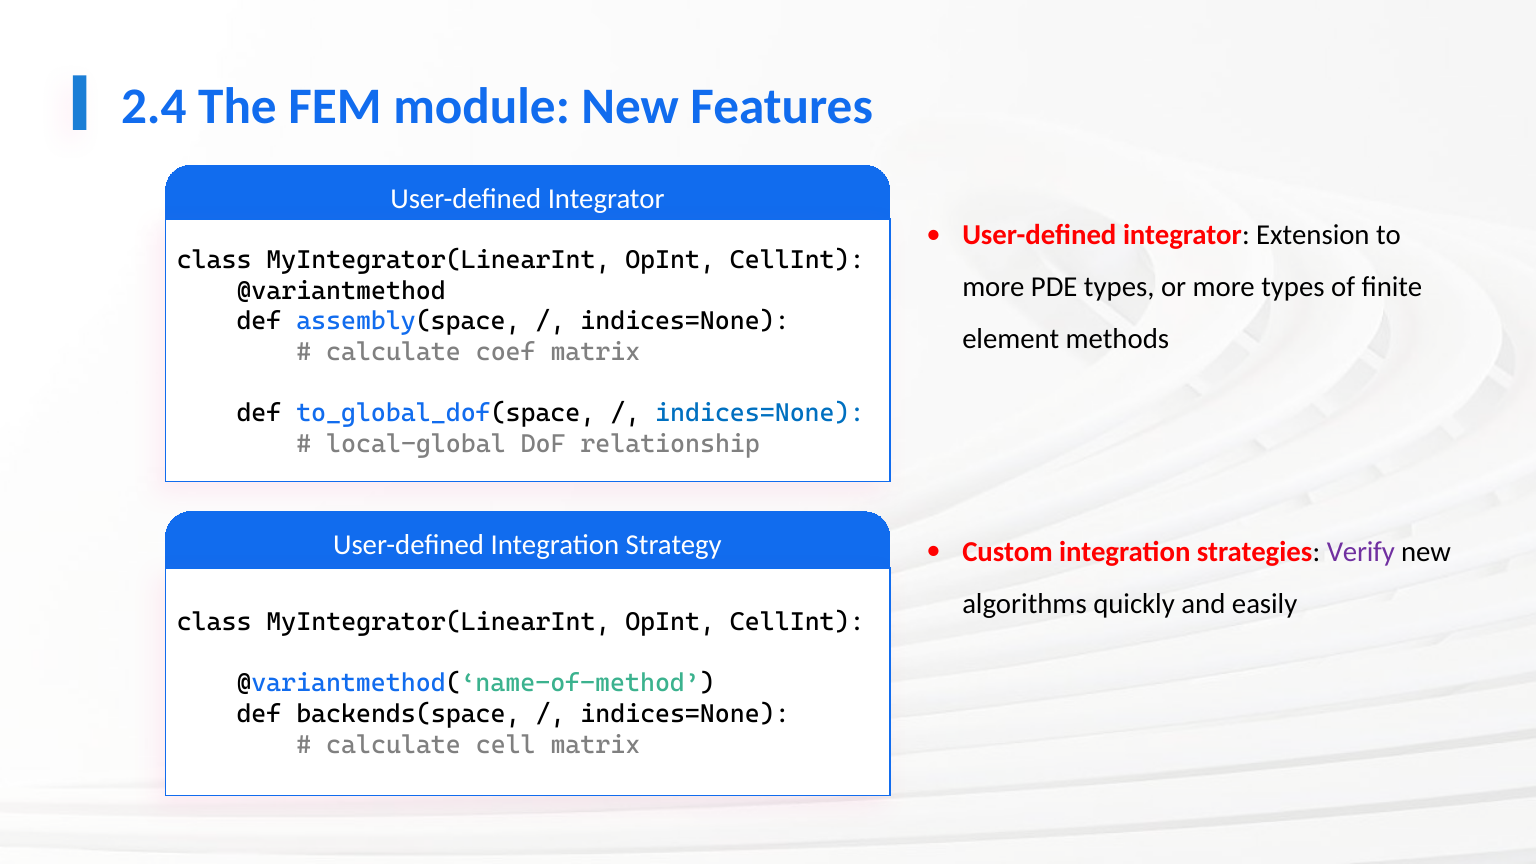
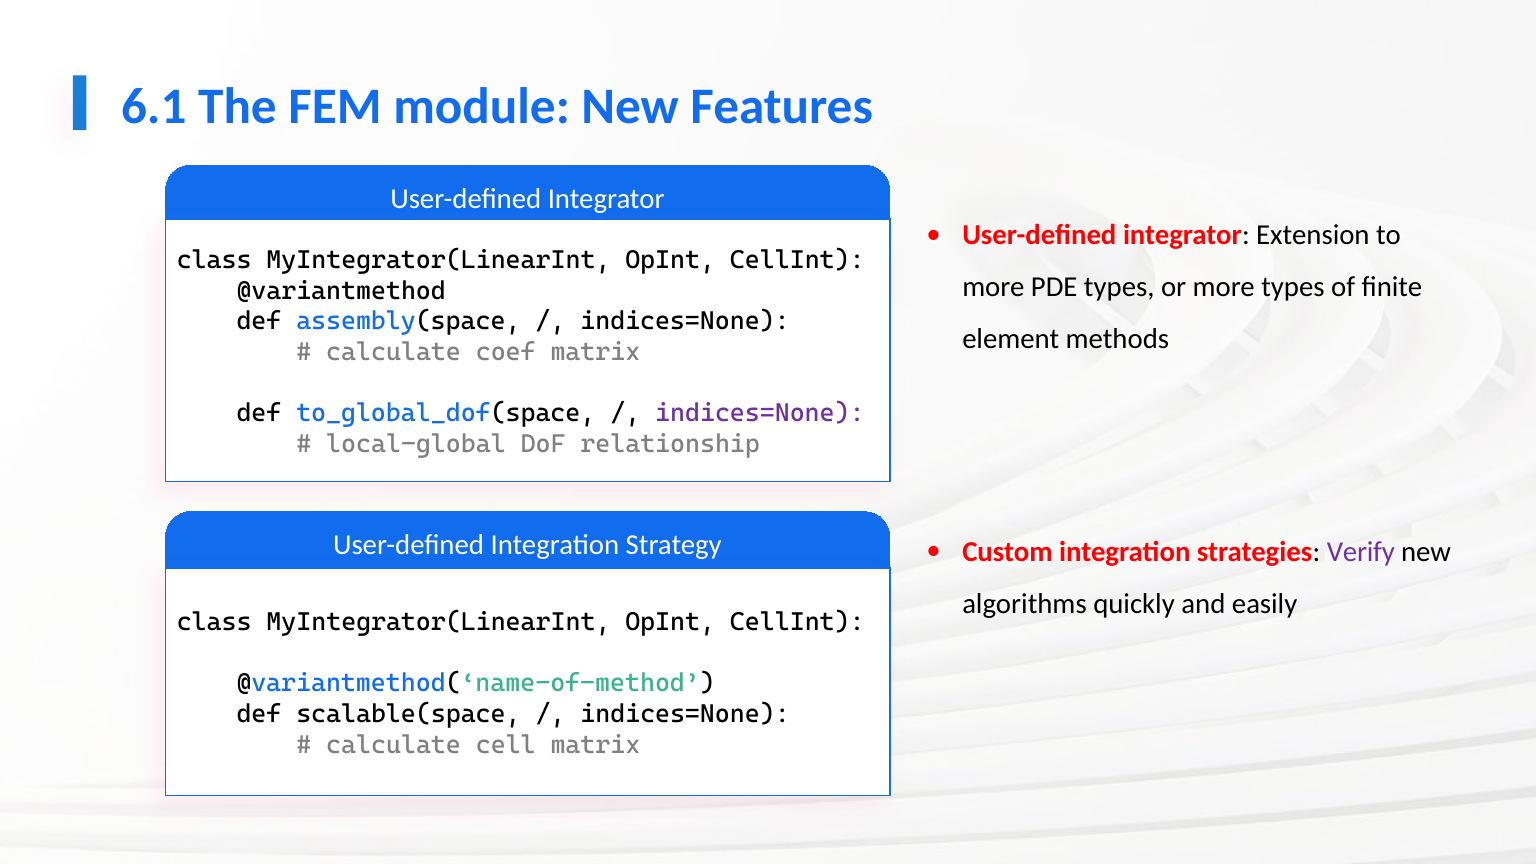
2.4: 2.4 -> 6.1
indices=None at (760, 413) colour: blue -> purple
backends(space: backends(space -> scalable(space
